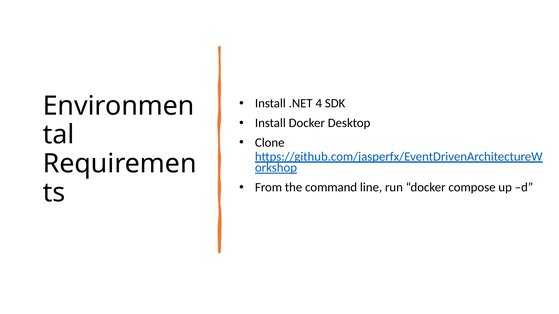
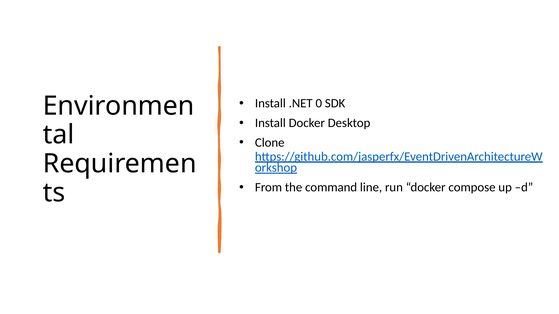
4: 4 -> 0
